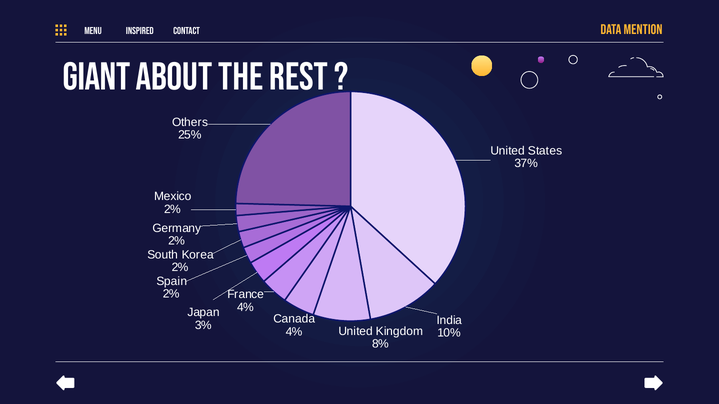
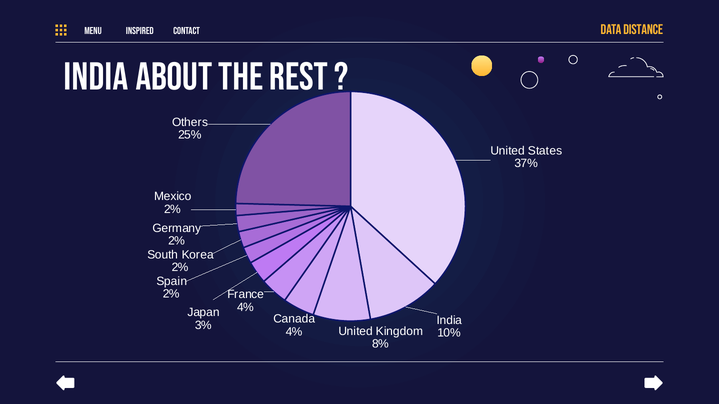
MENTION: MENTION -> DISTANCE
Giant at (97, 77): Giant -> India
